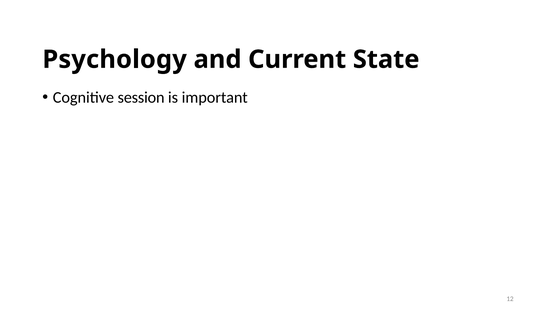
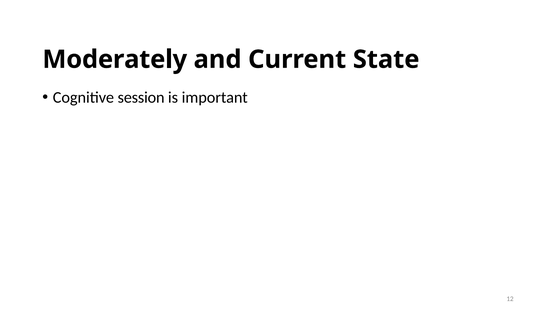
Psychology: Psychology -> Moderately
